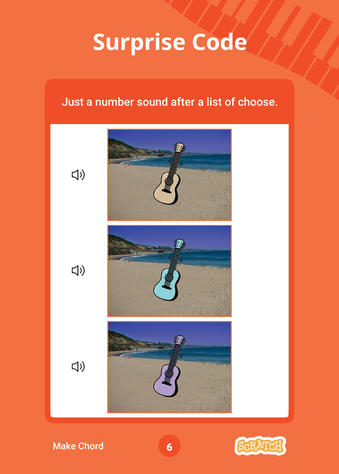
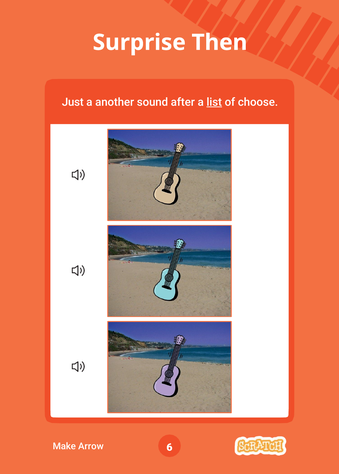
Code: Code -> Then
number: number -> another
list underline: none -> present
Chord: Chord -> Arrow
